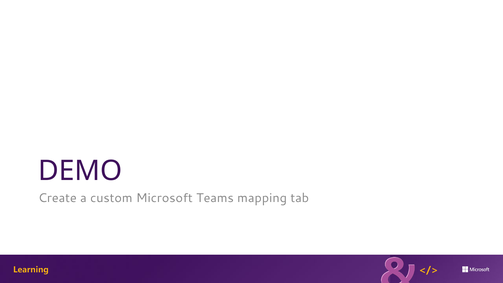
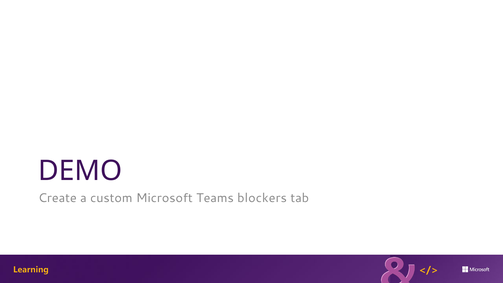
mapping: mapping -> blockers
